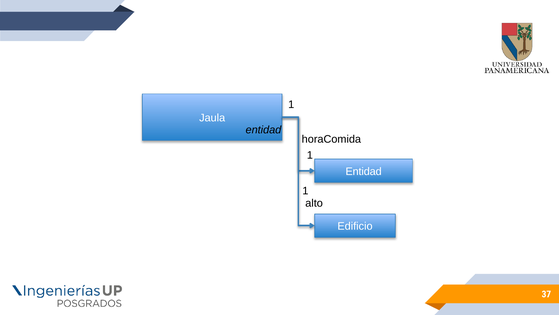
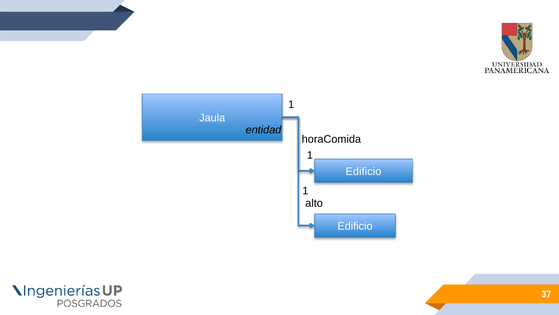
Entidad at (364, 171): Entidad -> Edificio
